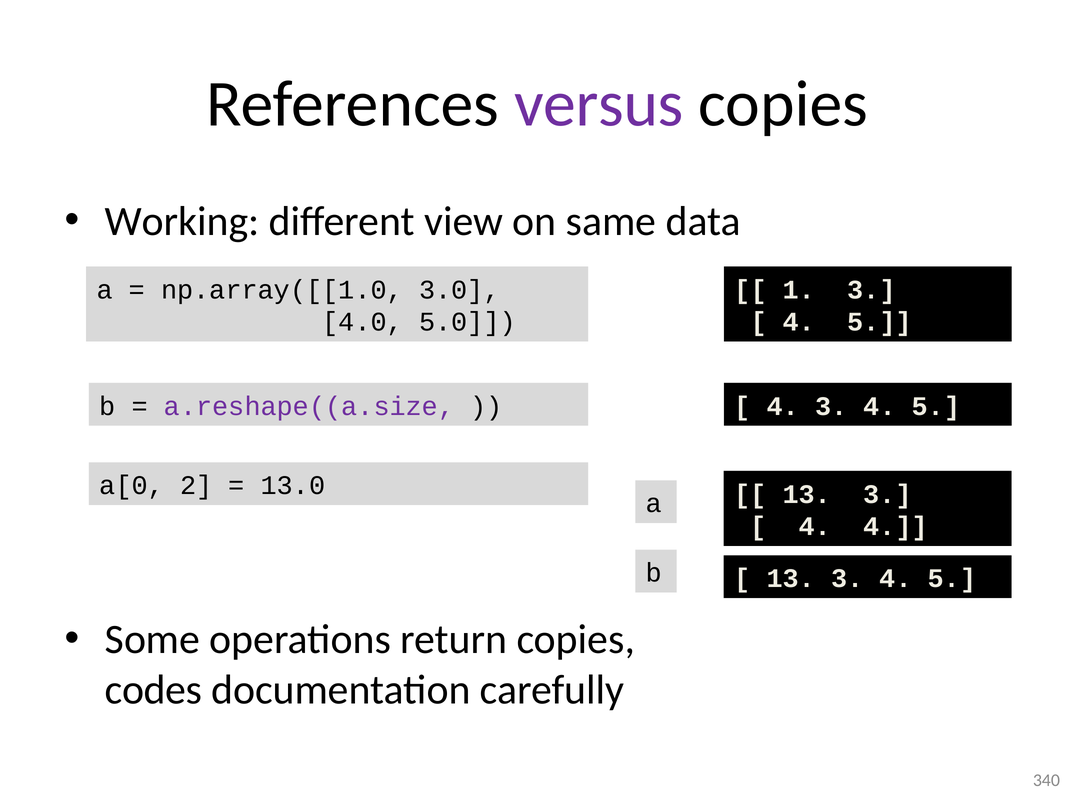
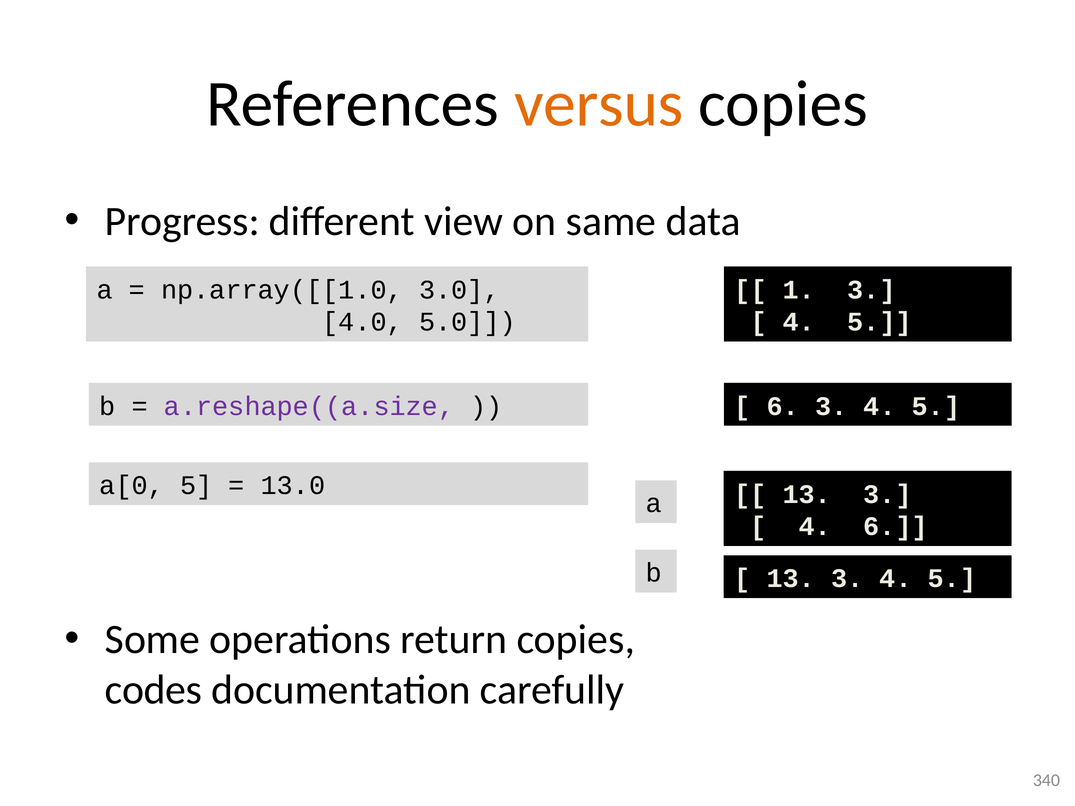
versus colour: purple -> orange
Working: Working -> Progress
4 at (783, 406): 4 -> 6
a[0 2: 2 -> 5
4 4: 4 -> 6
